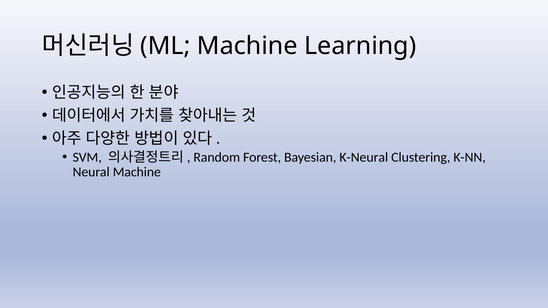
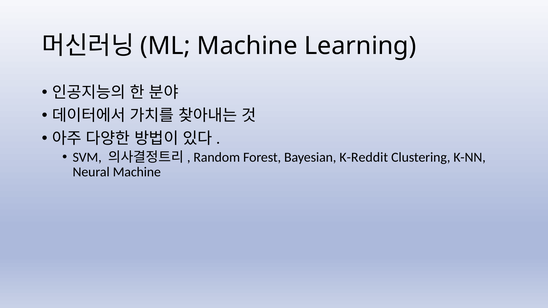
K-Neural: K-Neural -> K-Reddit
